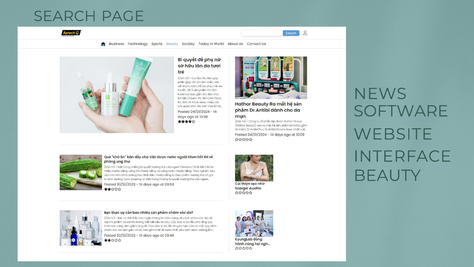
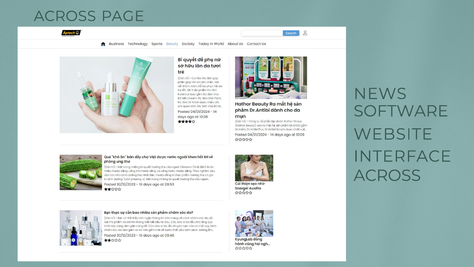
SEARCH at (65, 16): SEARCH -> ACROSS
BEAUTY at (387, 175): BEAUTY -> ACROSS
